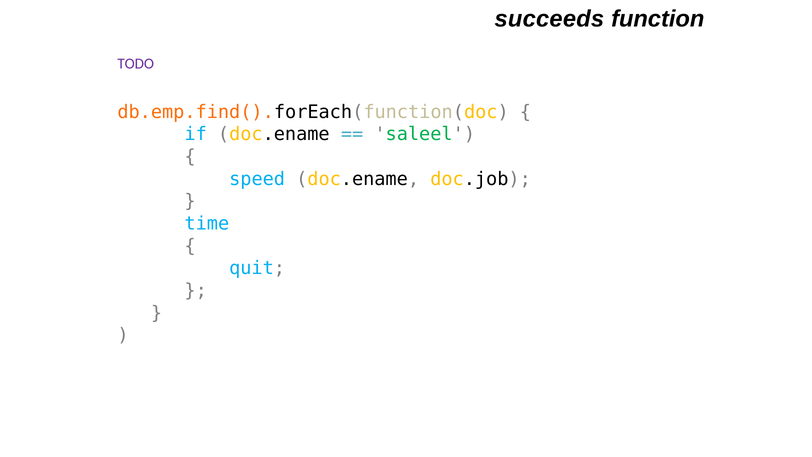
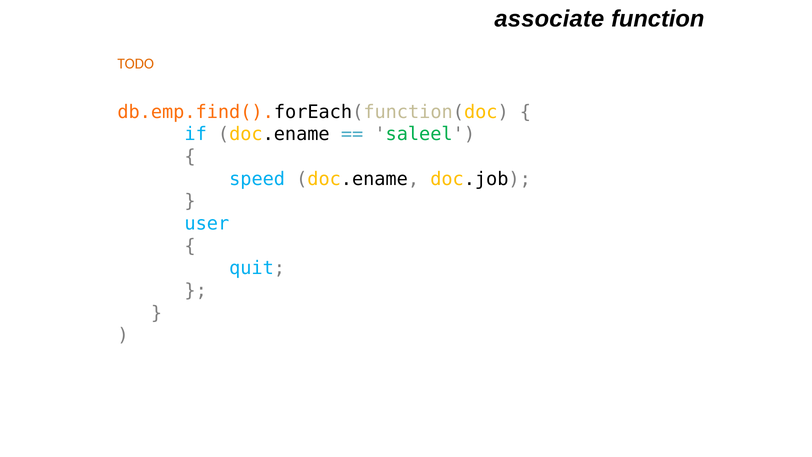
succeeds: succeeds -> associate
TODO colour: purple -> orange
time: time -> user
